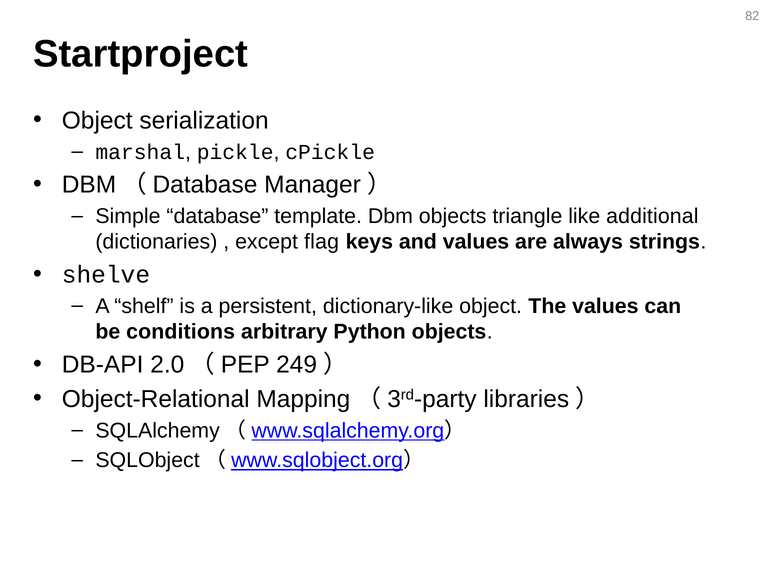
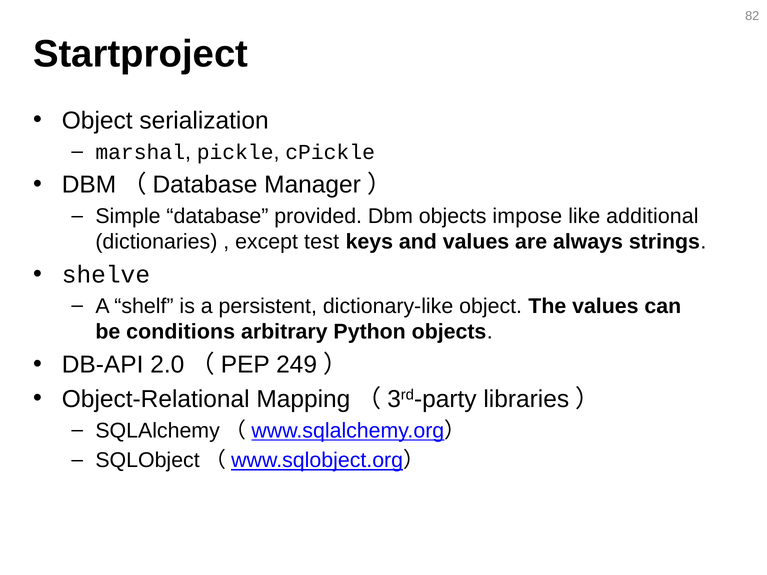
template: template -> provided
triangle: triangle -> impose
flag: flag -> test
